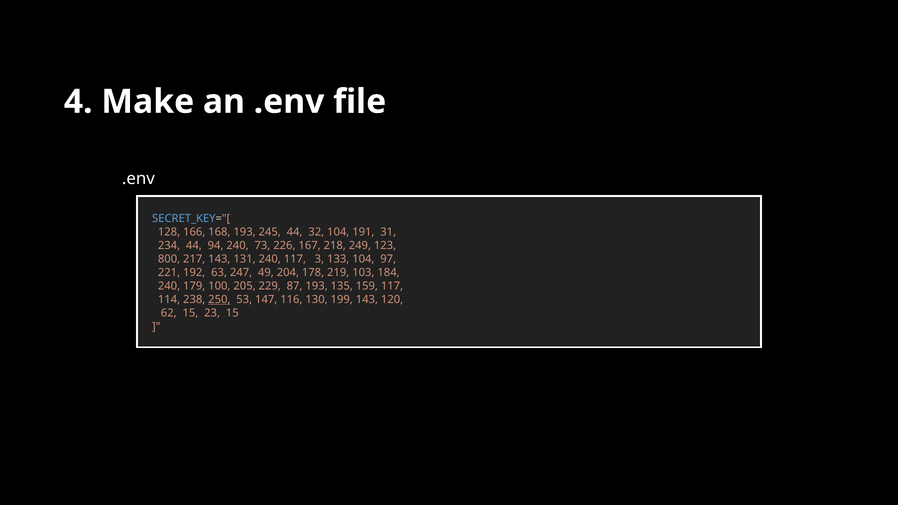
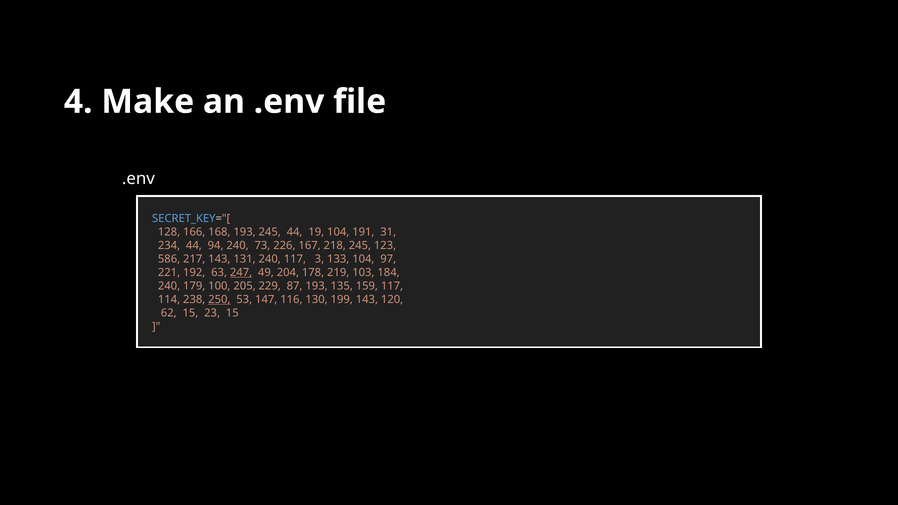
32: 32 -> 19
218 249: 249 -> 245
800: 800 -> 586
247 underline: none -> present
